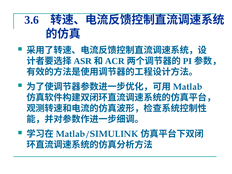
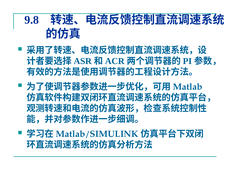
3.6: 3.6 -> 9.8
